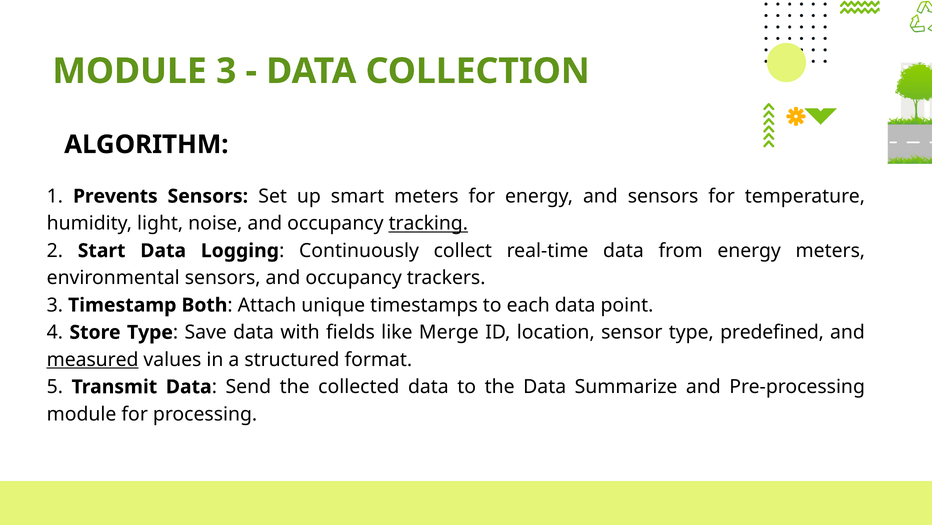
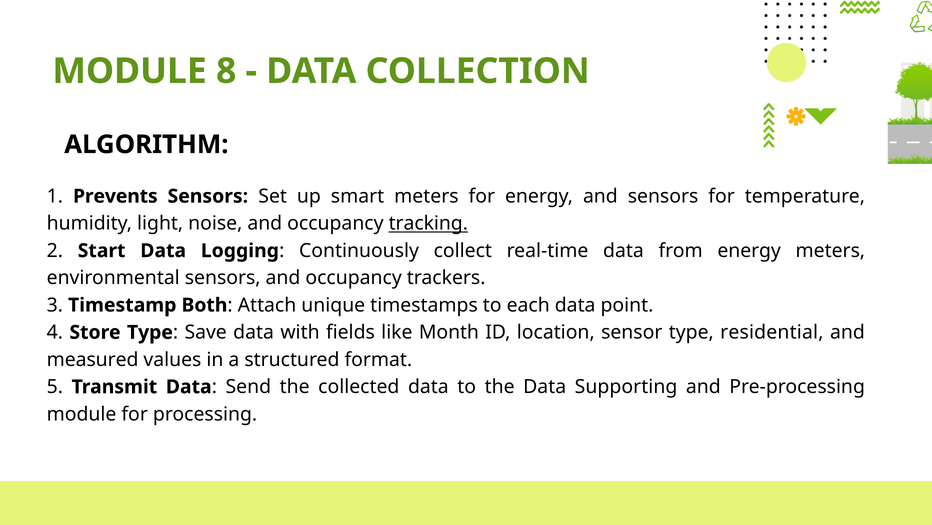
MODULE 3: 3 -> 8
Merge: Merge -> Month
predefined: predefined -> residential
measured underline: present -> none
Summarize: Summarize -> Supporting
